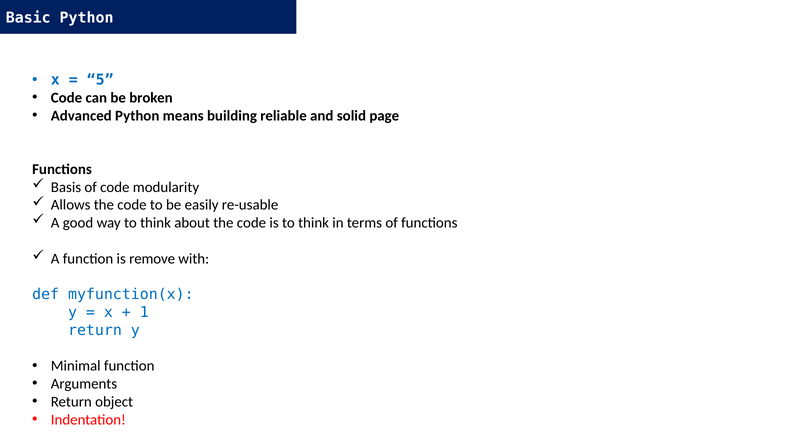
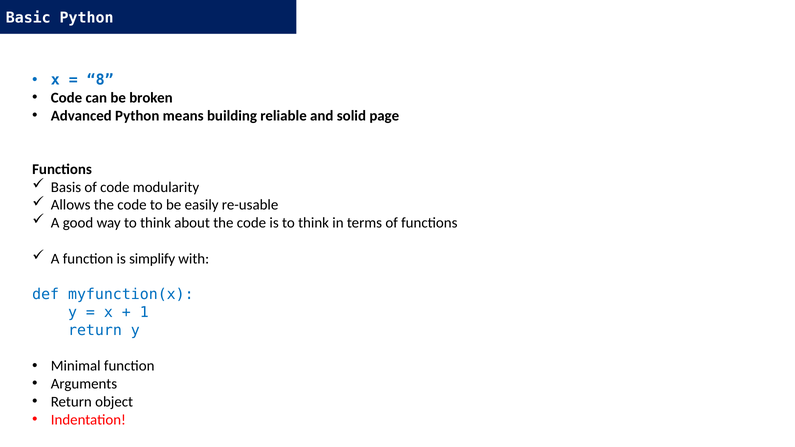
5: 5 -> 8
remove: remove -> simplify
